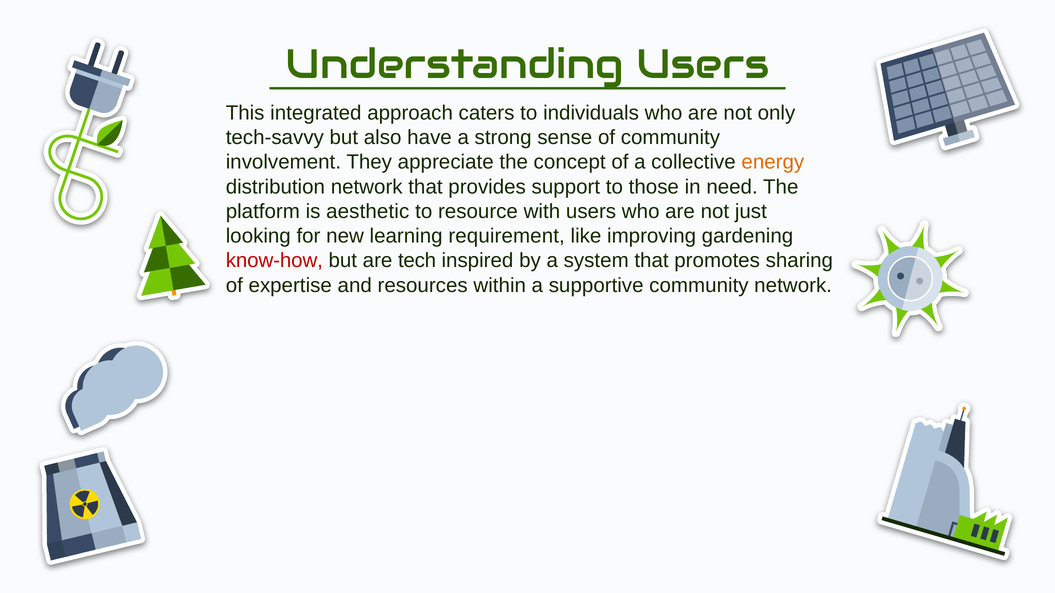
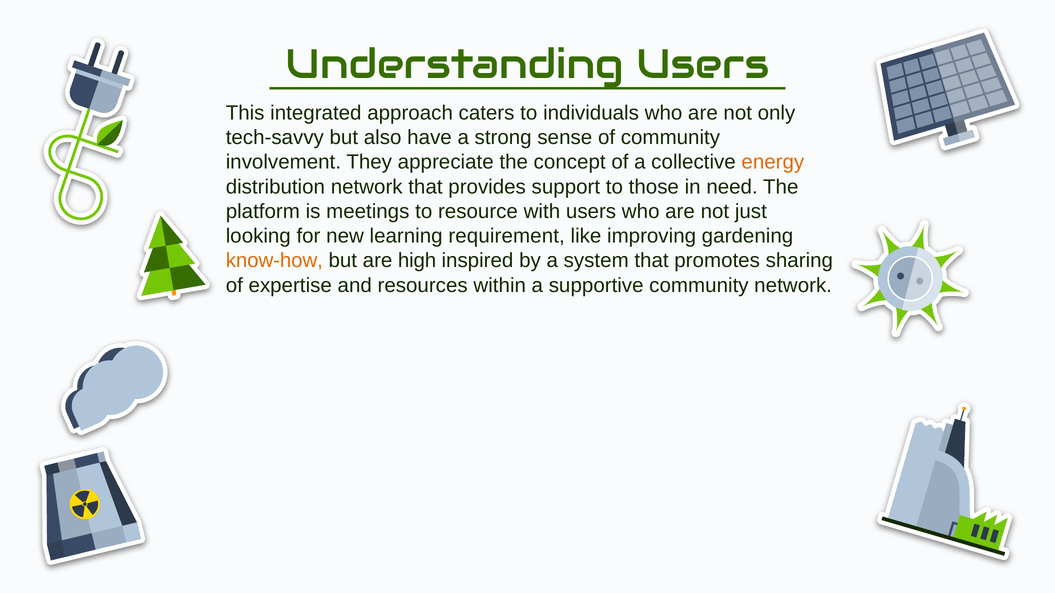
aesthetic: aesthetic -> meetings
know-how colour: red -> orange
tech: tech -> high
